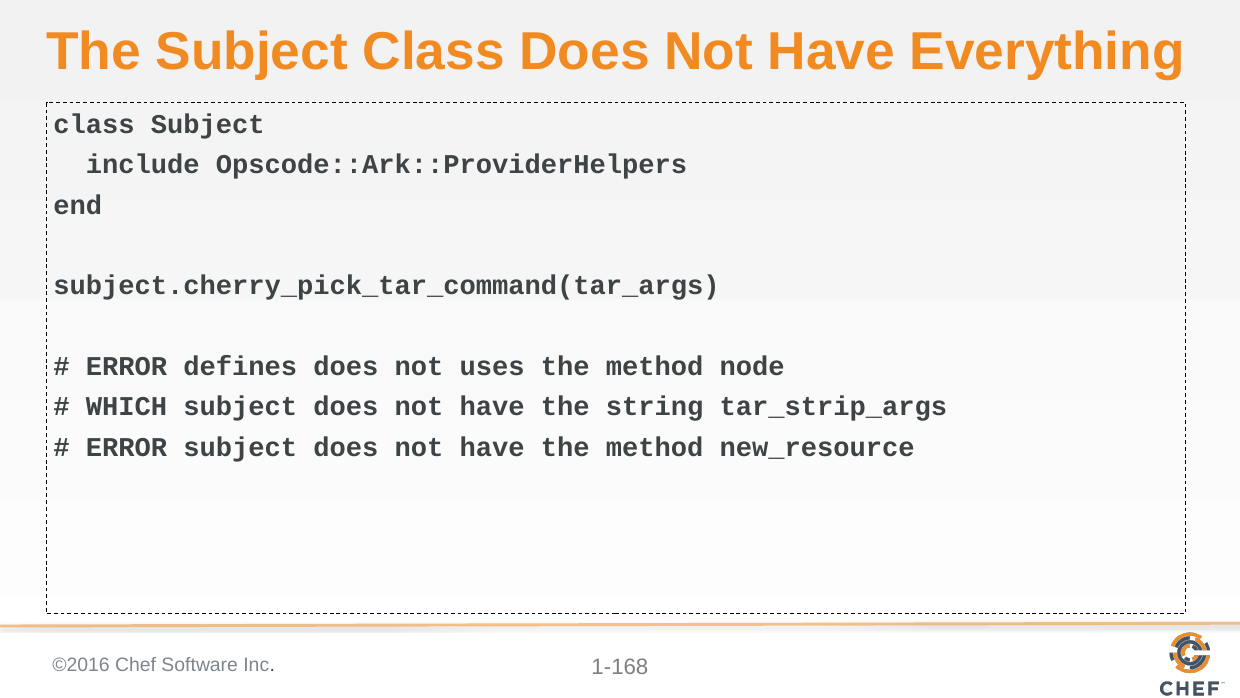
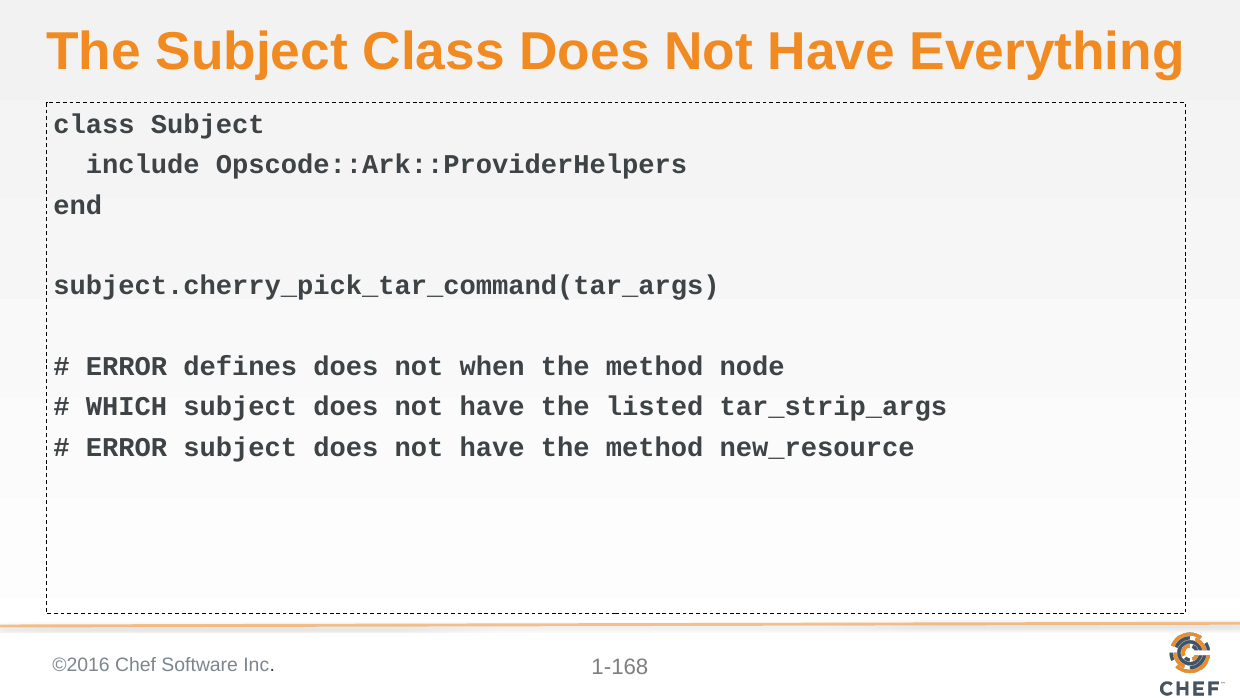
uses: uses -> when
string: string -> listed
